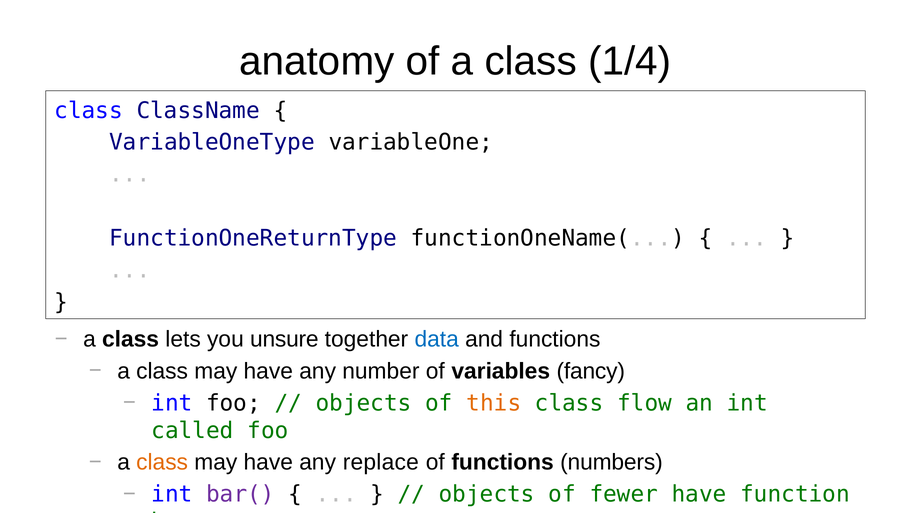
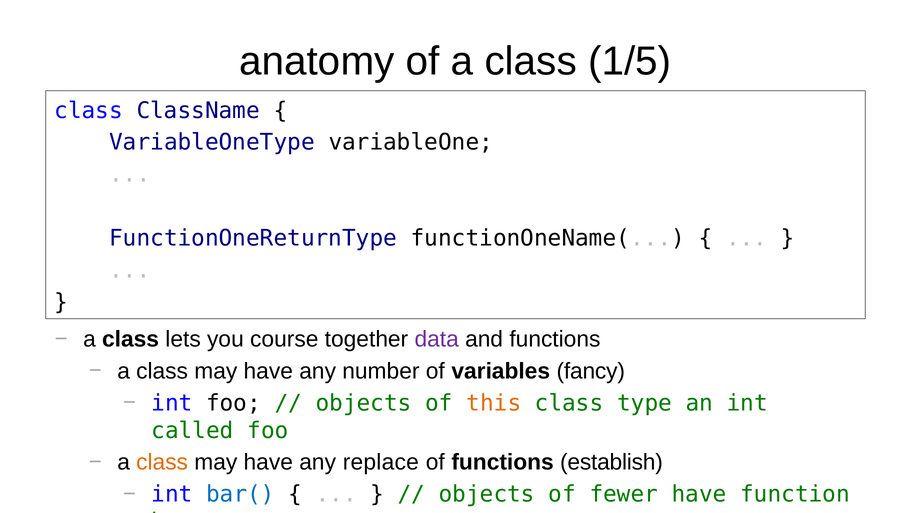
1/4: 1/4 -> 1/5
unsure: unsure -> course
data colour: blue -> purple
flow: flow -> type
numbers: numbers -> establish
bar( colour: purple -> blue
